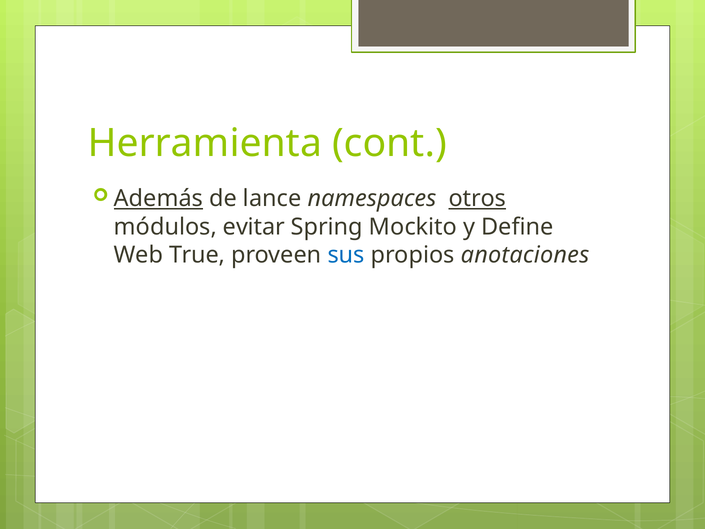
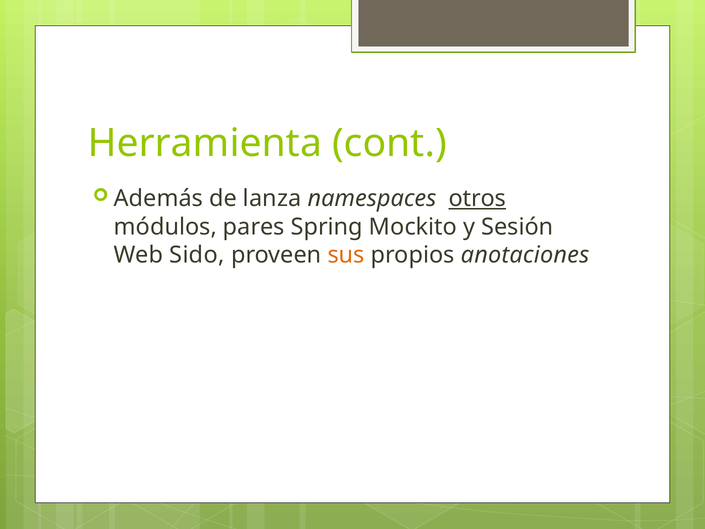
Además underline: present -> none
lance: lance -> lanza
evitar: evitar -> pares
Define: Define -> Sesión
True: True -> Sido
sus colour: blue -> orange
